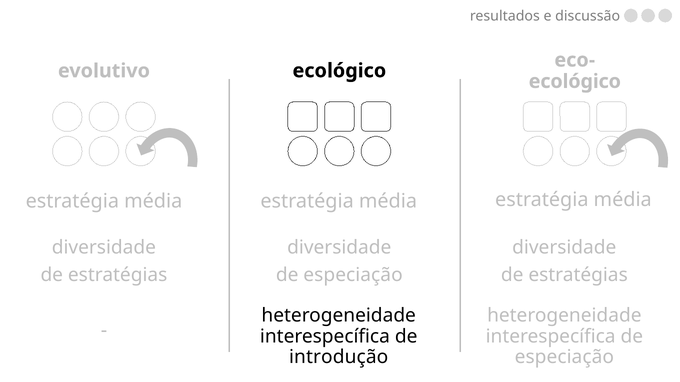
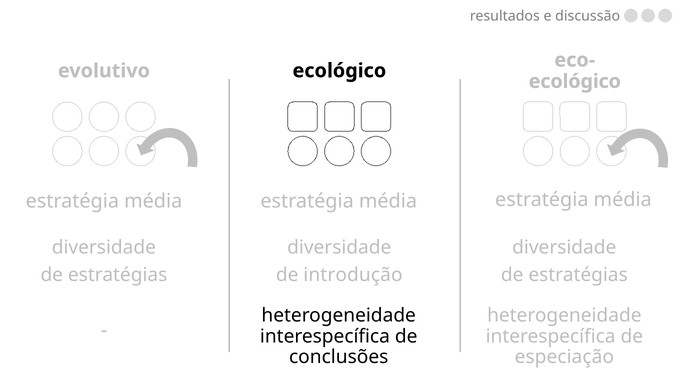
especiação at (353, 275): especiação -> introdução
introdução: introdução -> conclusões
